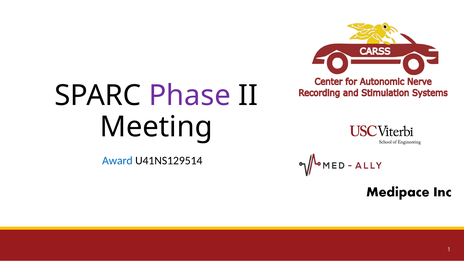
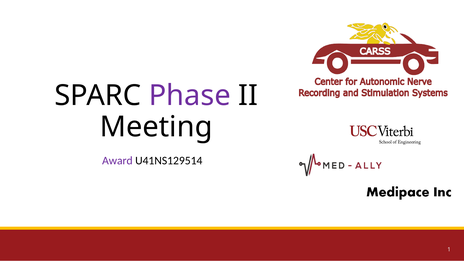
Award colour: blue -> purple
